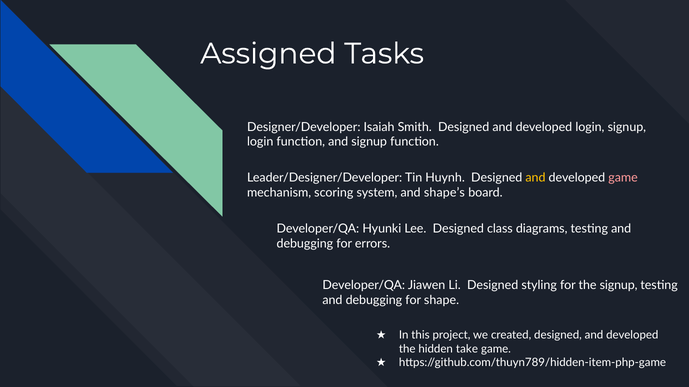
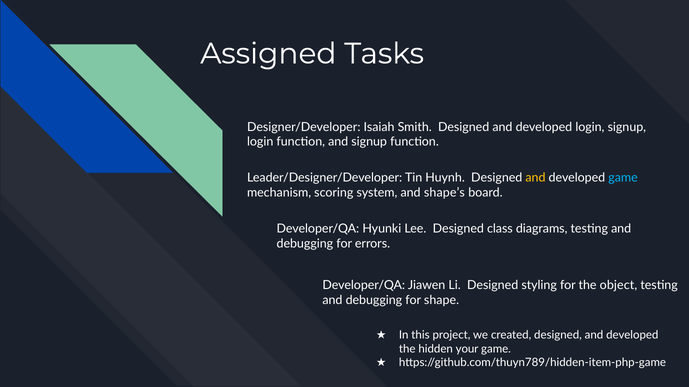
game at (623, 178) colour: pink -> light blue
the signup: signup -> object
take: take -> your
